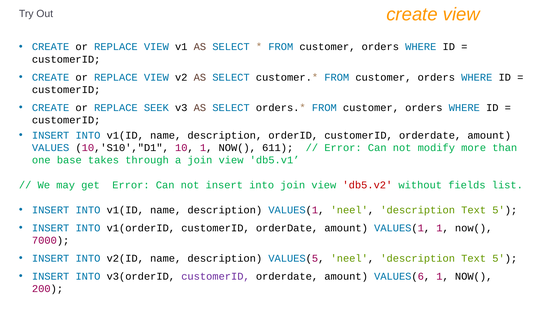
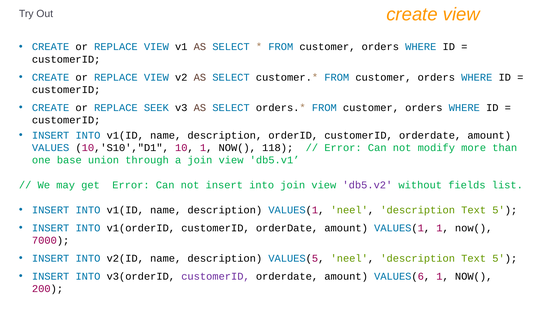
611: 611 -> 118
takes: takes -> union
db5.v2 colour: red -> purple
